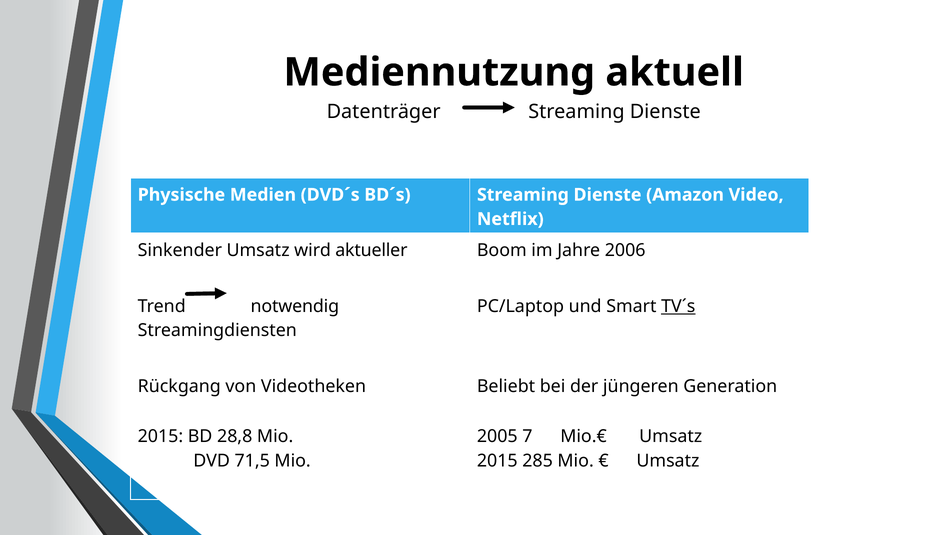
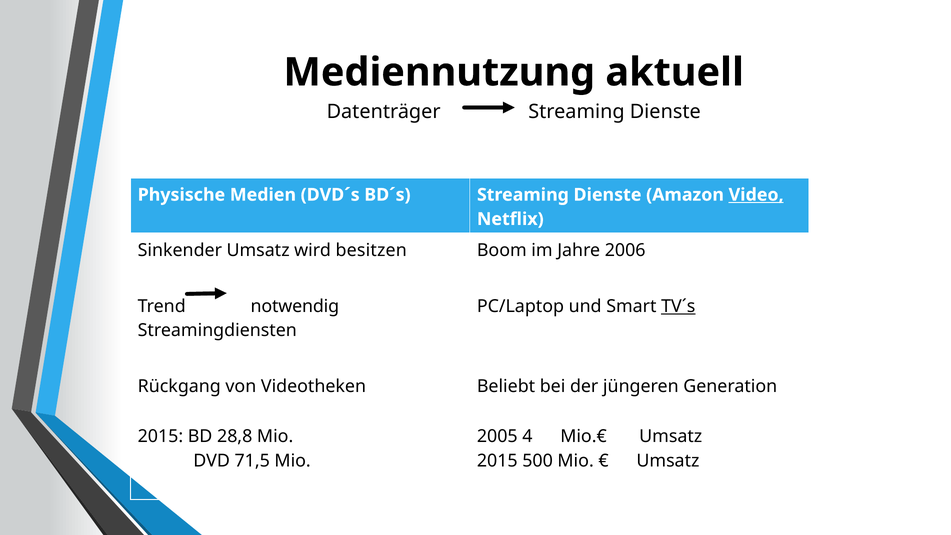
Video underline: none -> present
aktueller: aktueller -> besitzen
7: 7 -> 4
285: 285 -> 500
